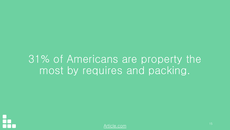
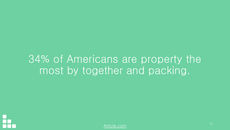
31%: 31% -> 34%
requires: requires -> together
